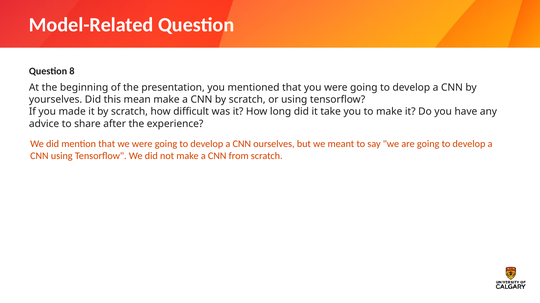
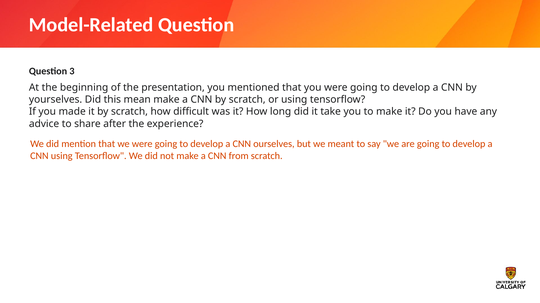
8: 8 -> 3
